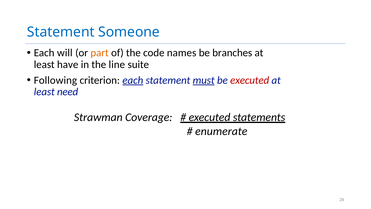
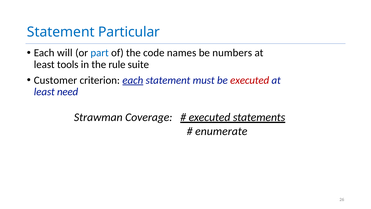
Someone: Someone -> Particular
part colour: orange -> blue
branches: branches -> numbers
have: have -> tools
line: line -> rule
Following: Following -> Customer
must underline: present -> none
